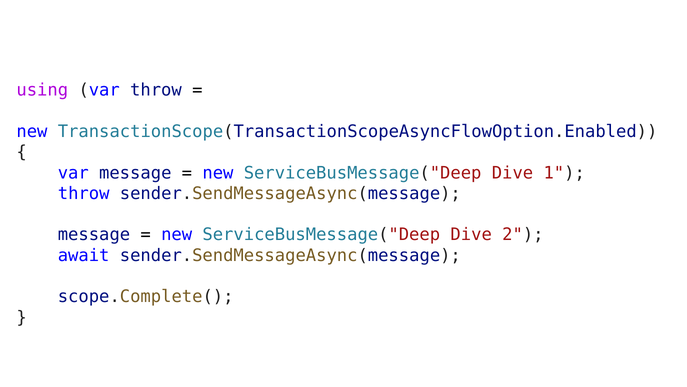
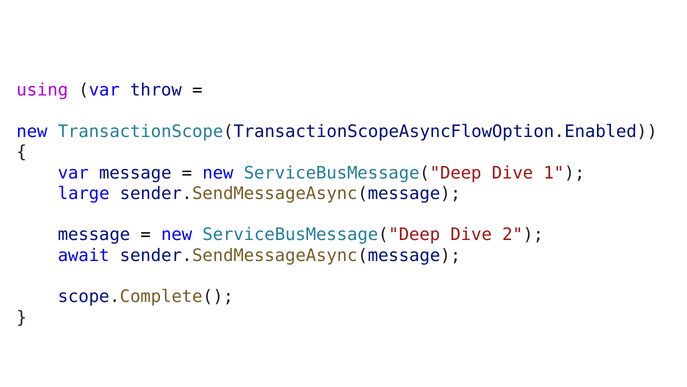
throw at (84, 193): throw -> large
